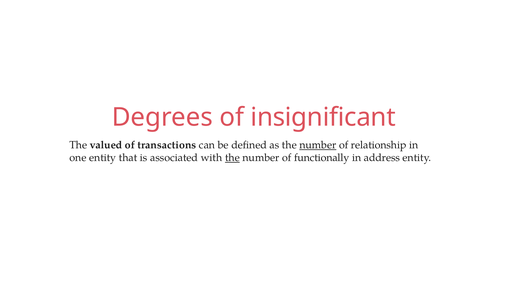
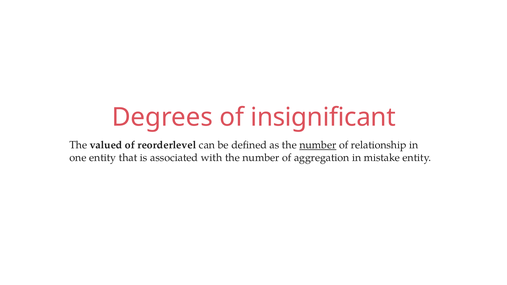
transactions: transactions -> reorderlevel
the at (232, 158) underline: present -> none
functionally: functionally -> aggregation
address: address -> mistake
